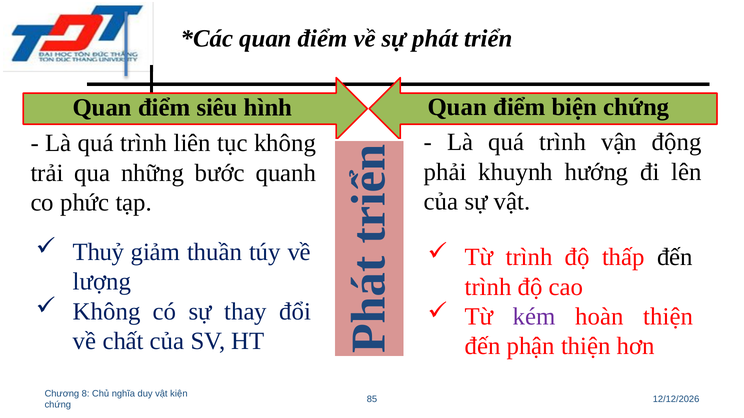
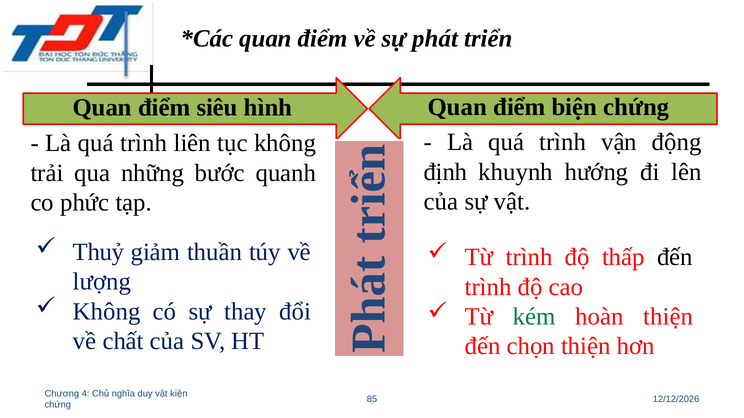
phải: phải -> định
kém colour: purple -> green
phận: phận -> chọn
8: 8 -> 4
